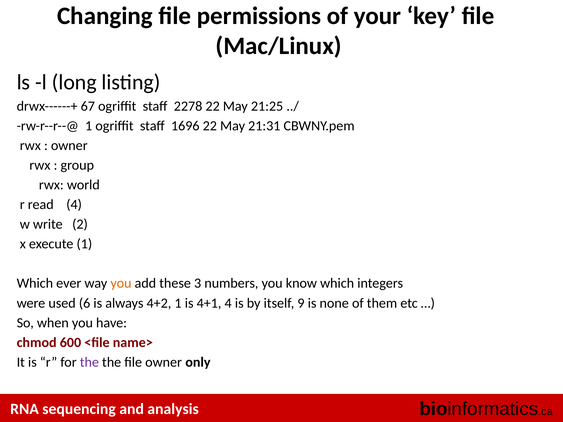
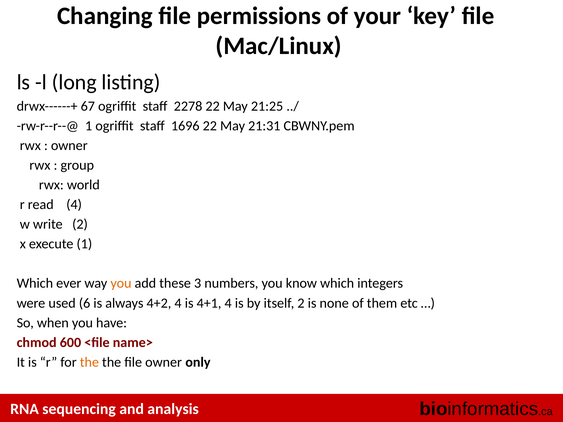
4+2 1: 1 -> 4
itself 9: 9 -> 2
the at (89, 362) colour: purple -> orange
